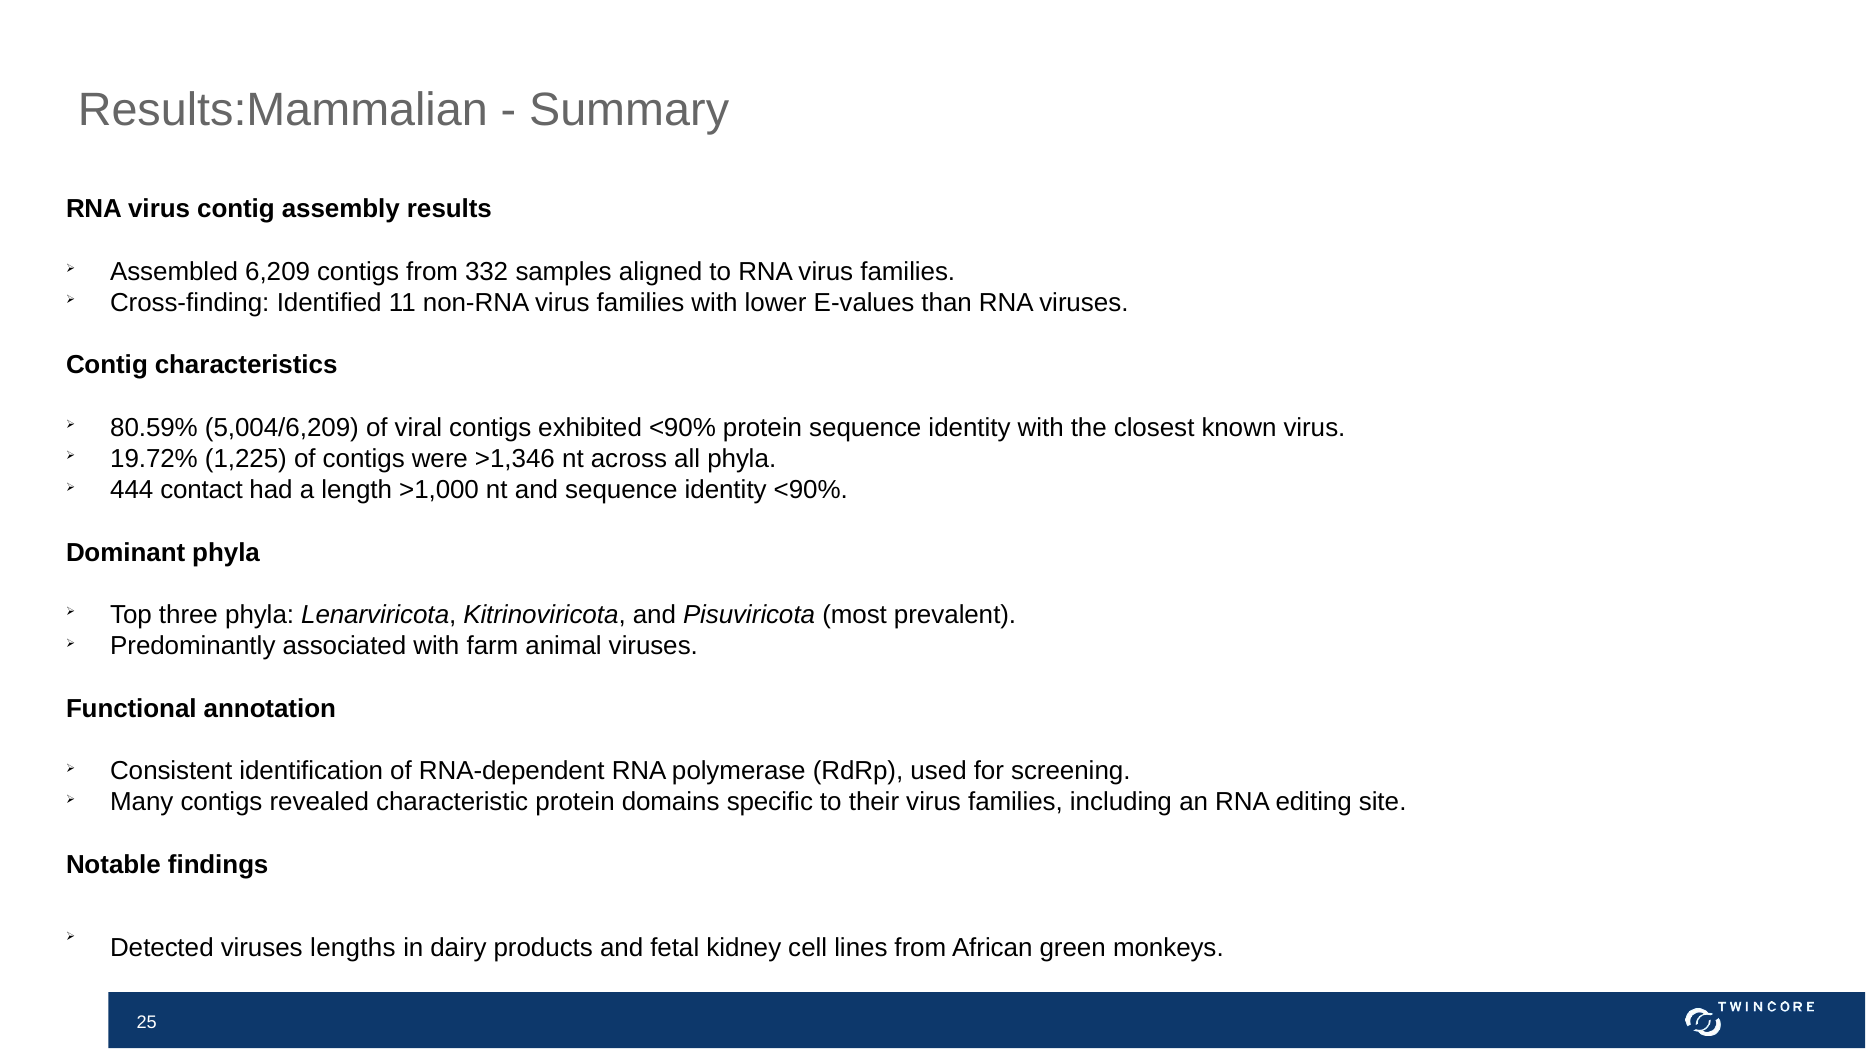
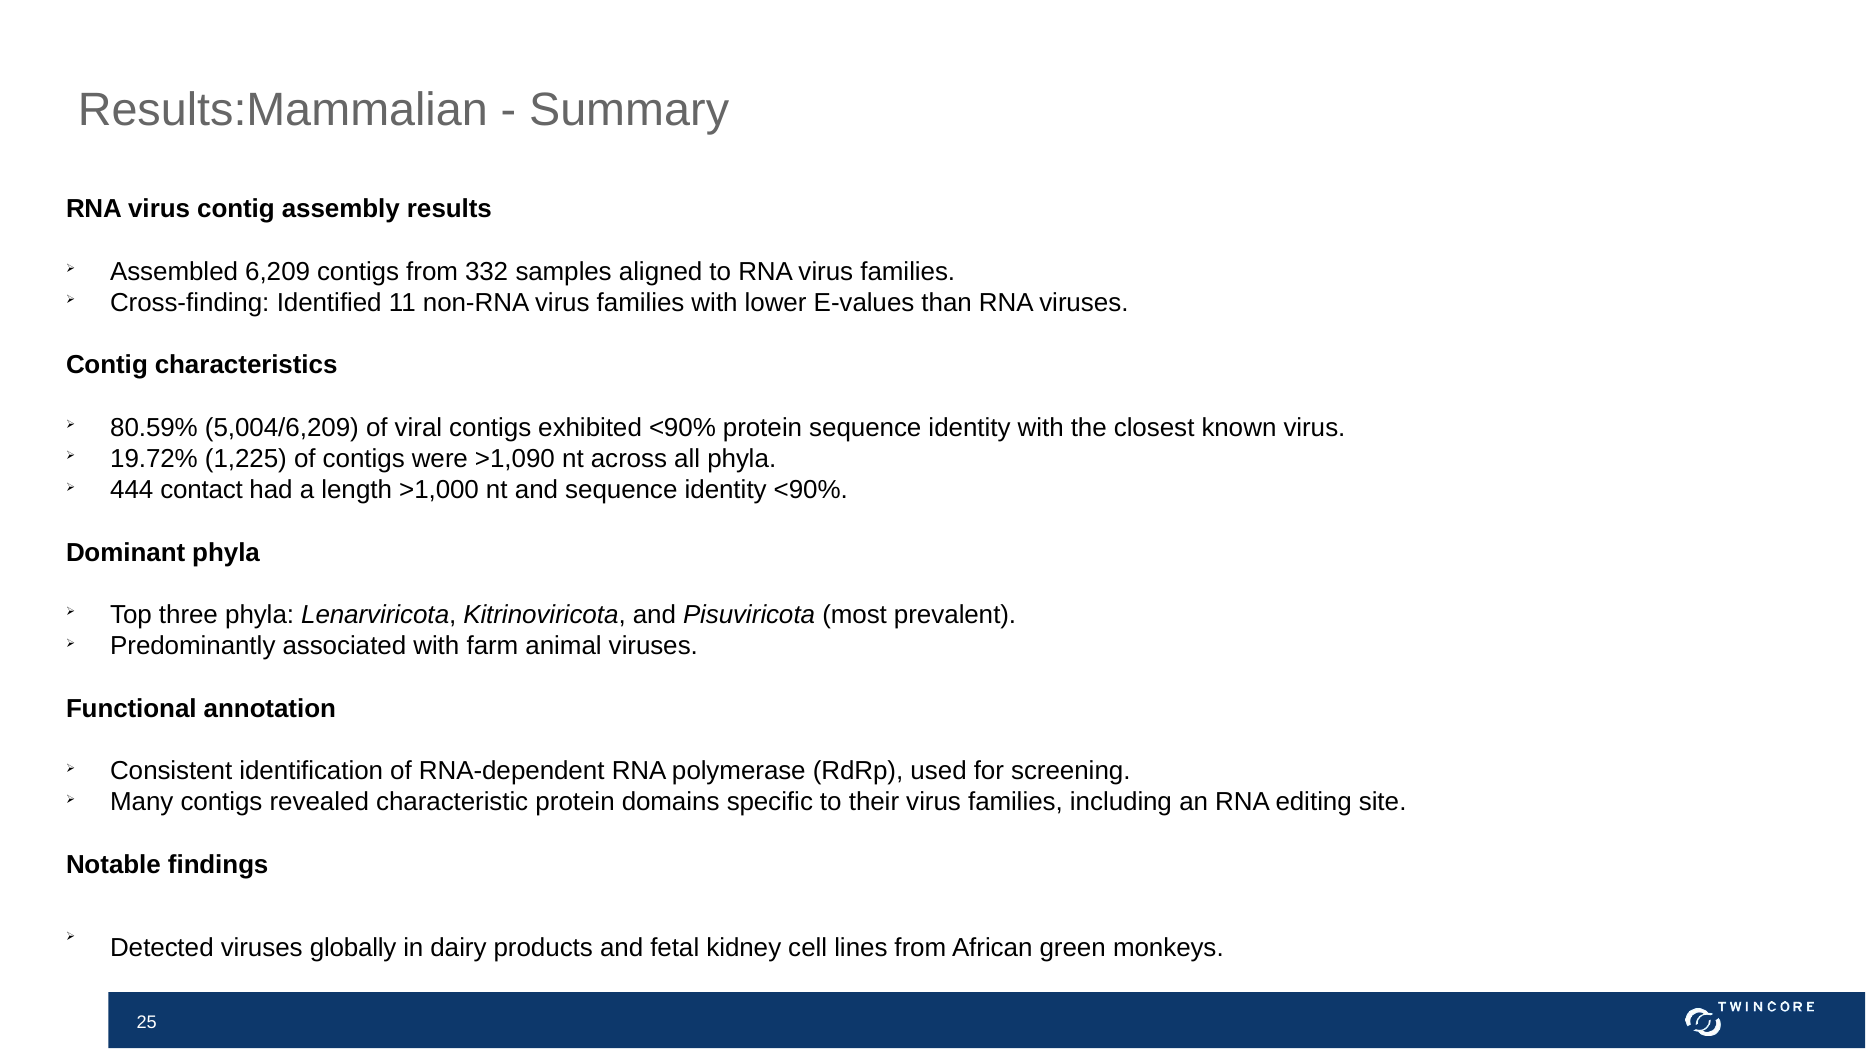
>1,346: >1,346 -> >1,090
lengths: lengths -> globally
